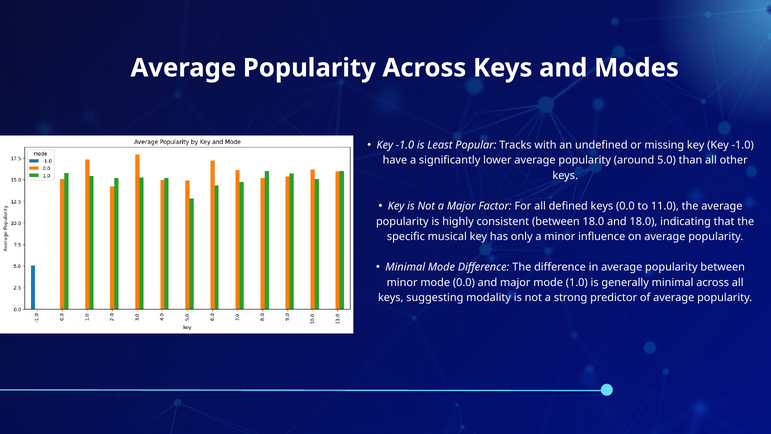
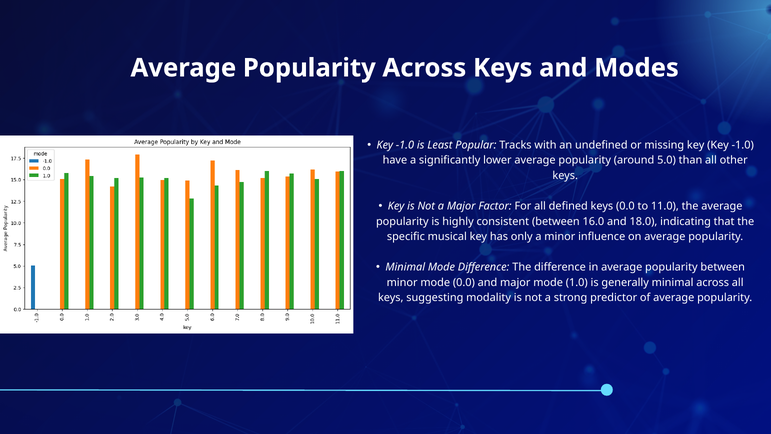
between 18.0: 18.0 -> 16.0
